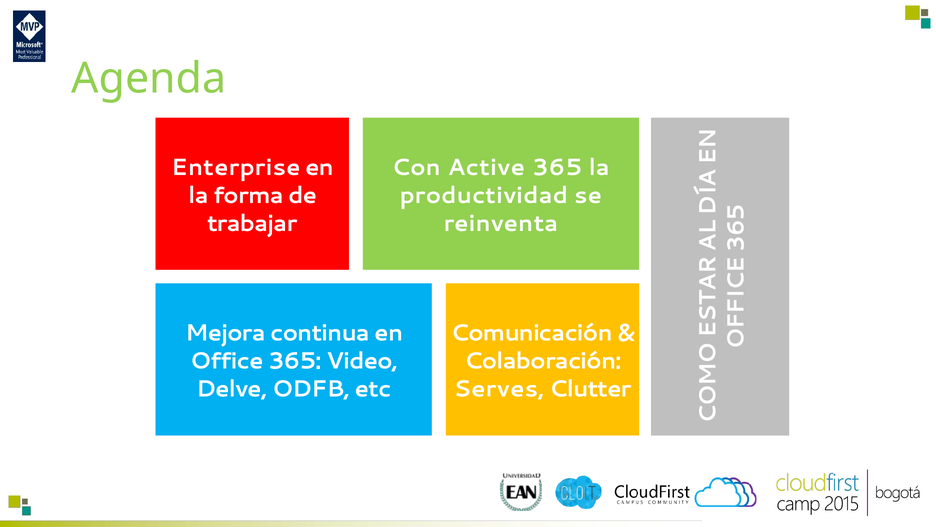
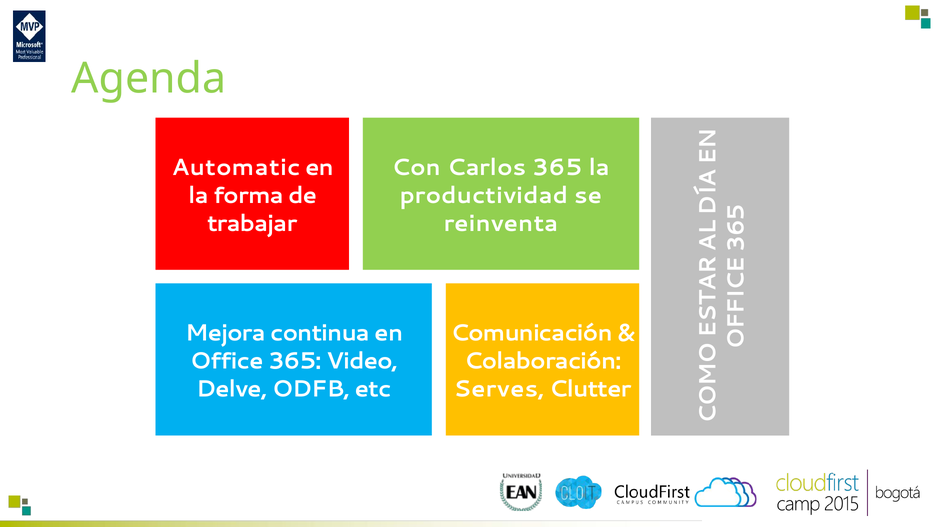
Enterprise: Enterprise -> Automatic
Active: Active -> Carlos
